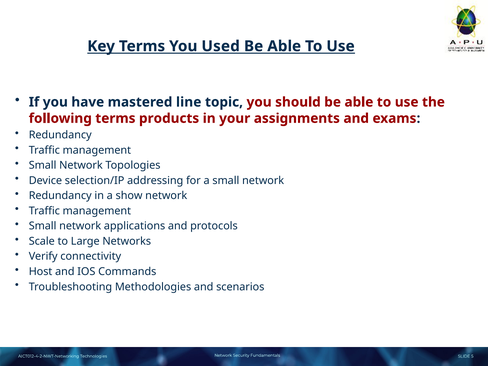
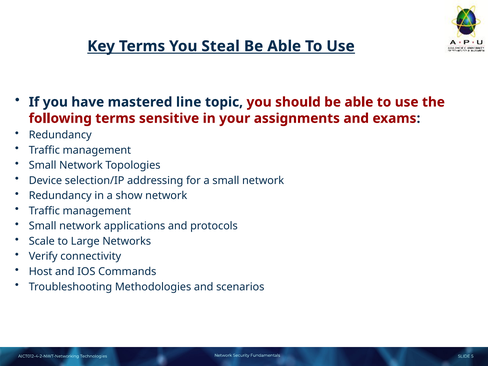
Used: Used -> Steal
products: products -> sensitive
